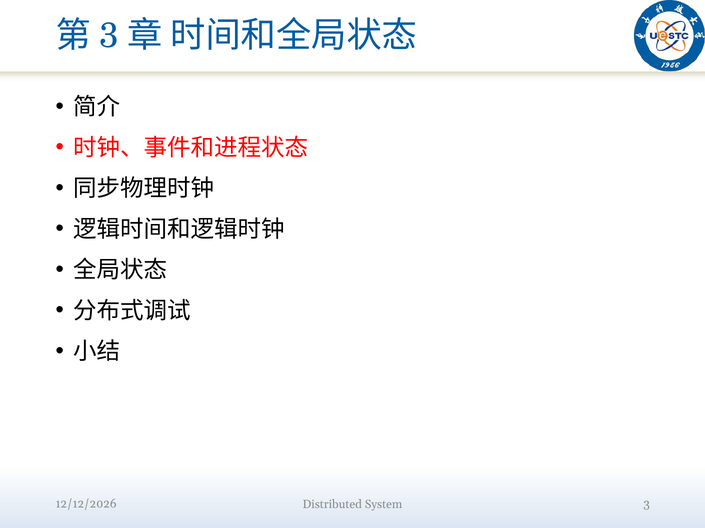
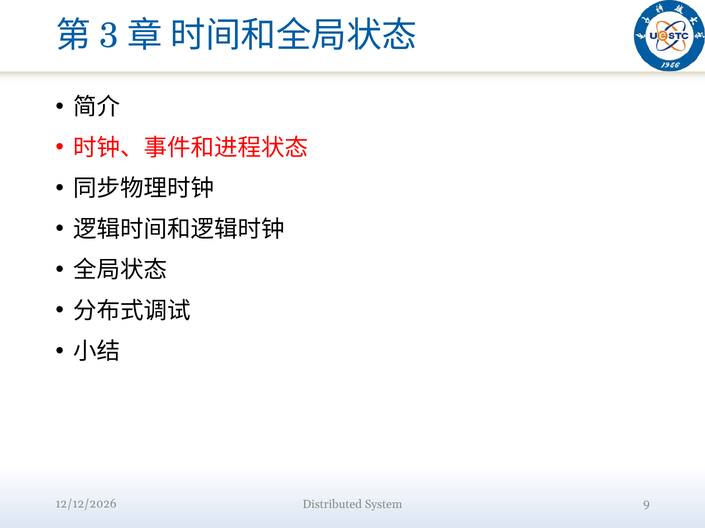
3: 3 -> 9
